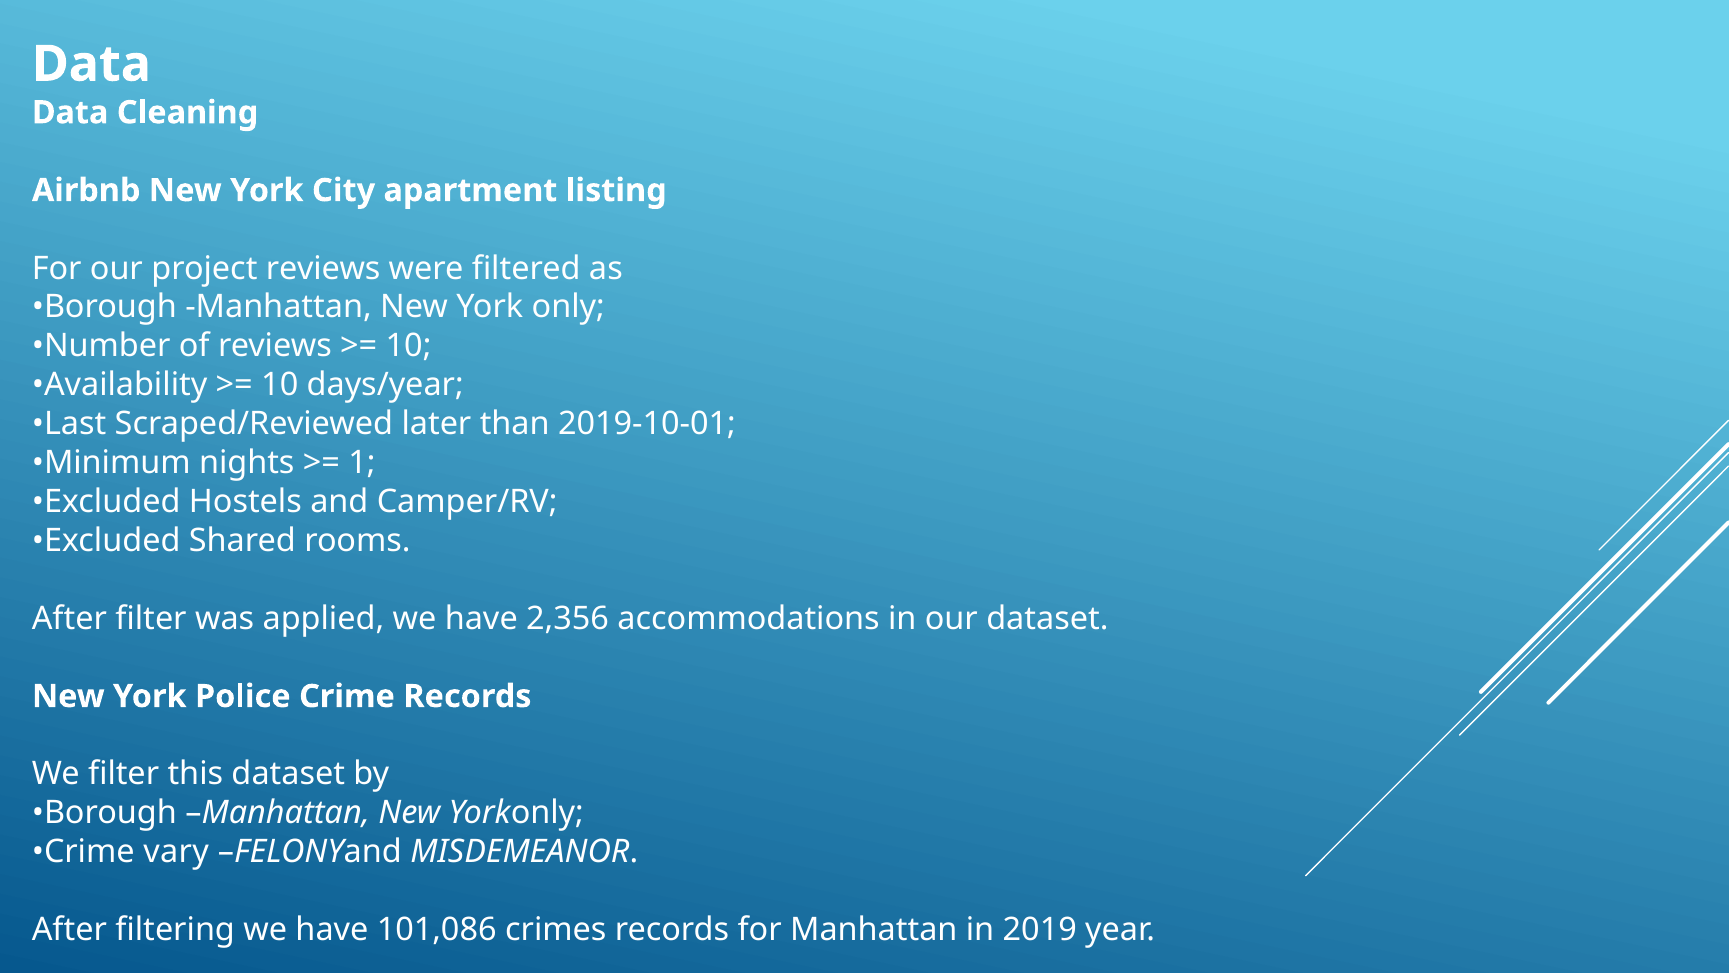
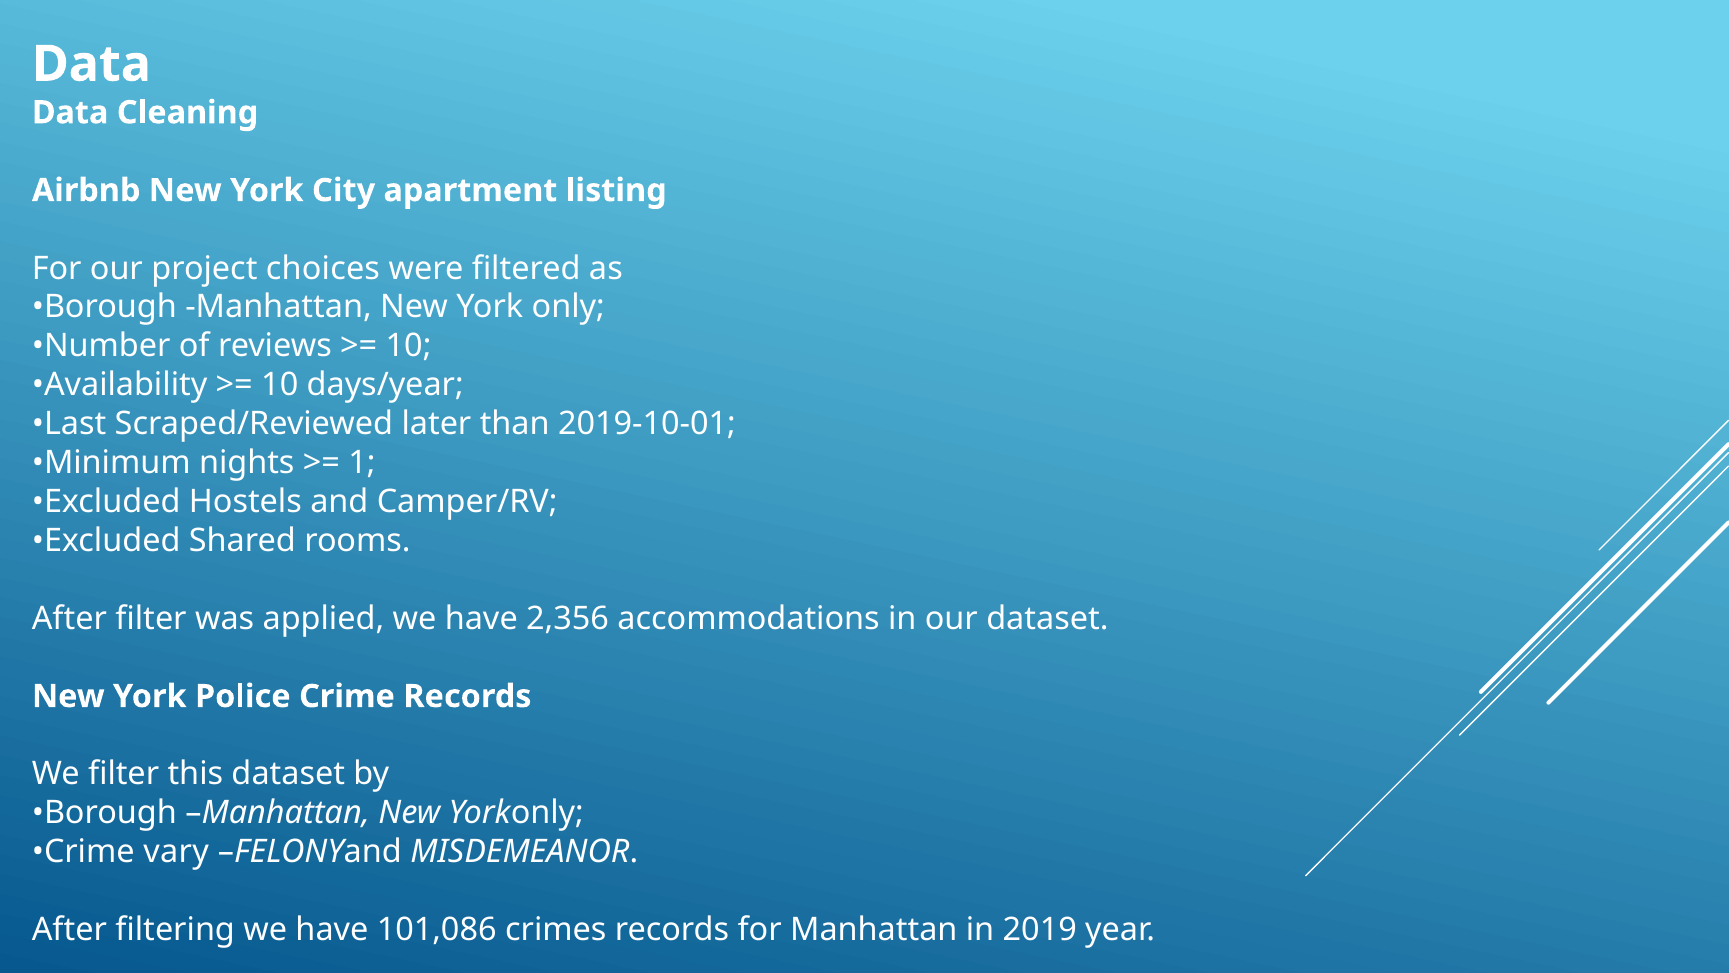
project reviews: reviews -> choices
